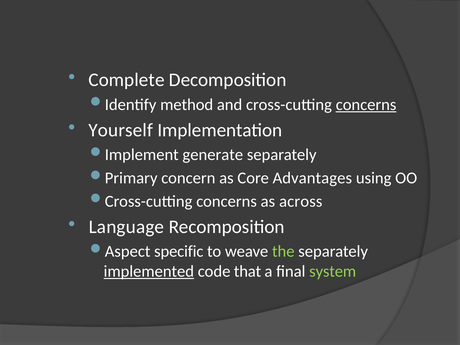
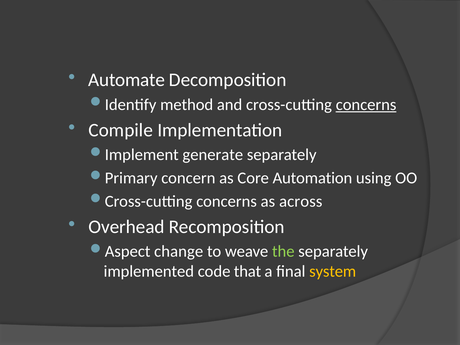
Complete: Complete -> Automate
Yourself: Yourself -> Compile
Advantages: Advantages -> Automation
Language: Language -> Overhead
specific: specific -> change
implemented underline: present -> none
system colour: light green -> yellow
